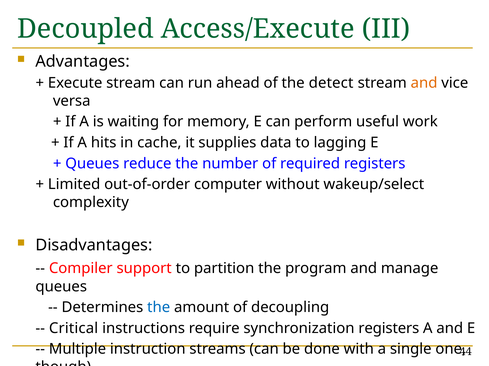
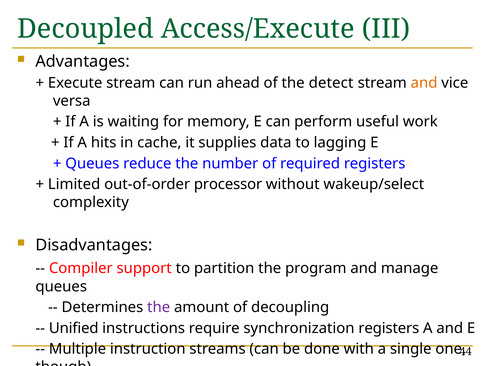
computer: computer -> processor
the at (159, 308) colour: blue -> purple
Critical: Critical -> Unified
